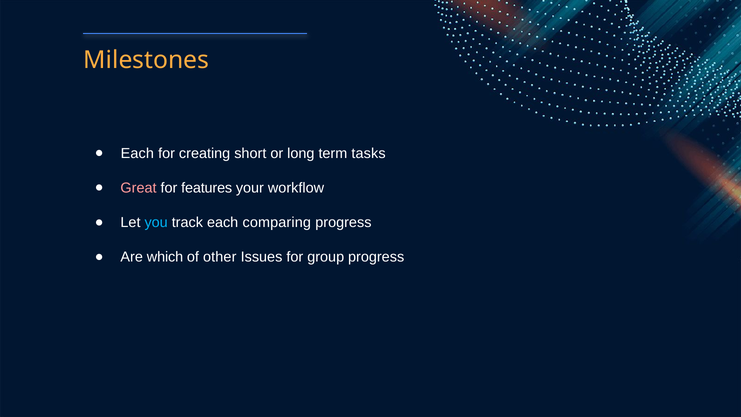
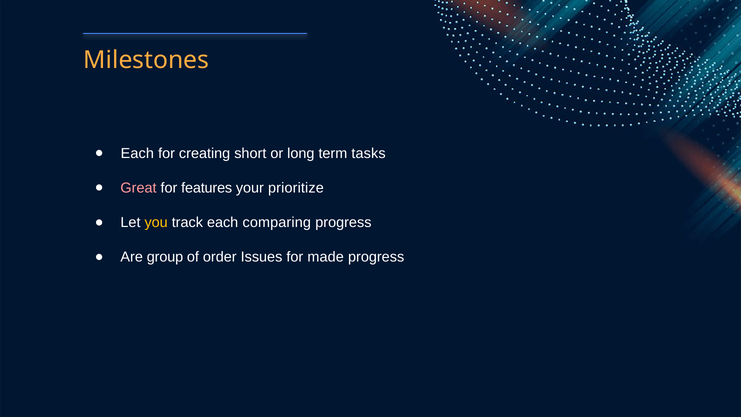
workflow: workflow -> prioritize
you colour: light blue -> yellow
which: which -> group
other: other -> order
group: group -> made
